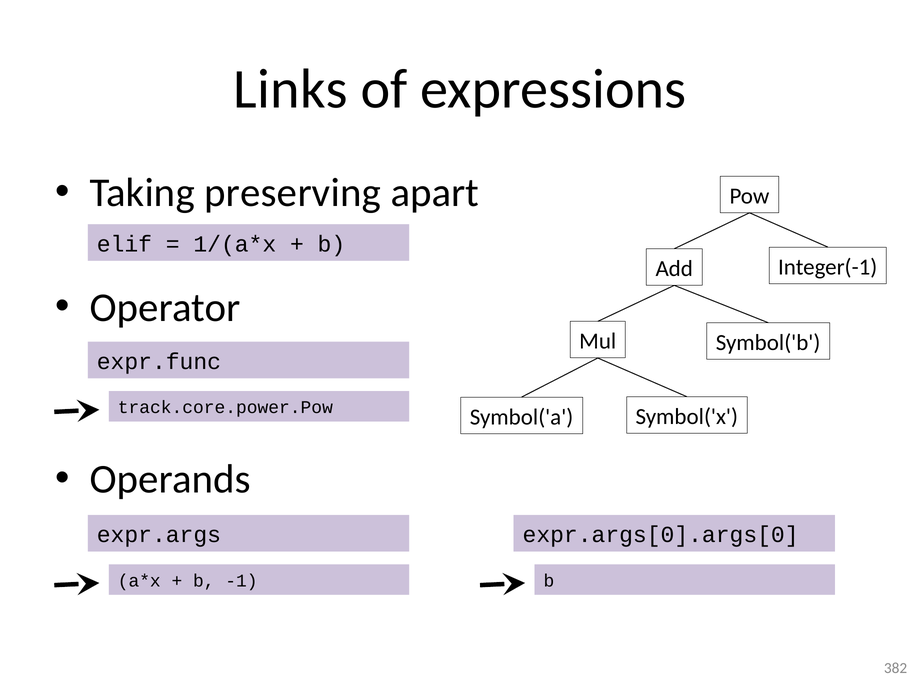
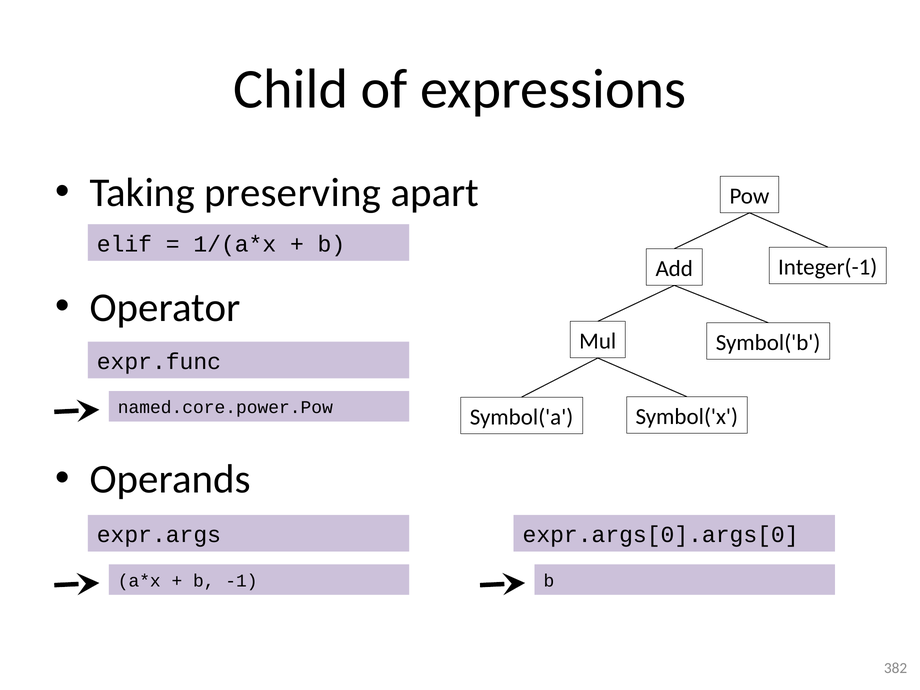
Links: Links -> Child
track.core.power.Pow: track.core.power.Pow -> named.core.power.Pow
